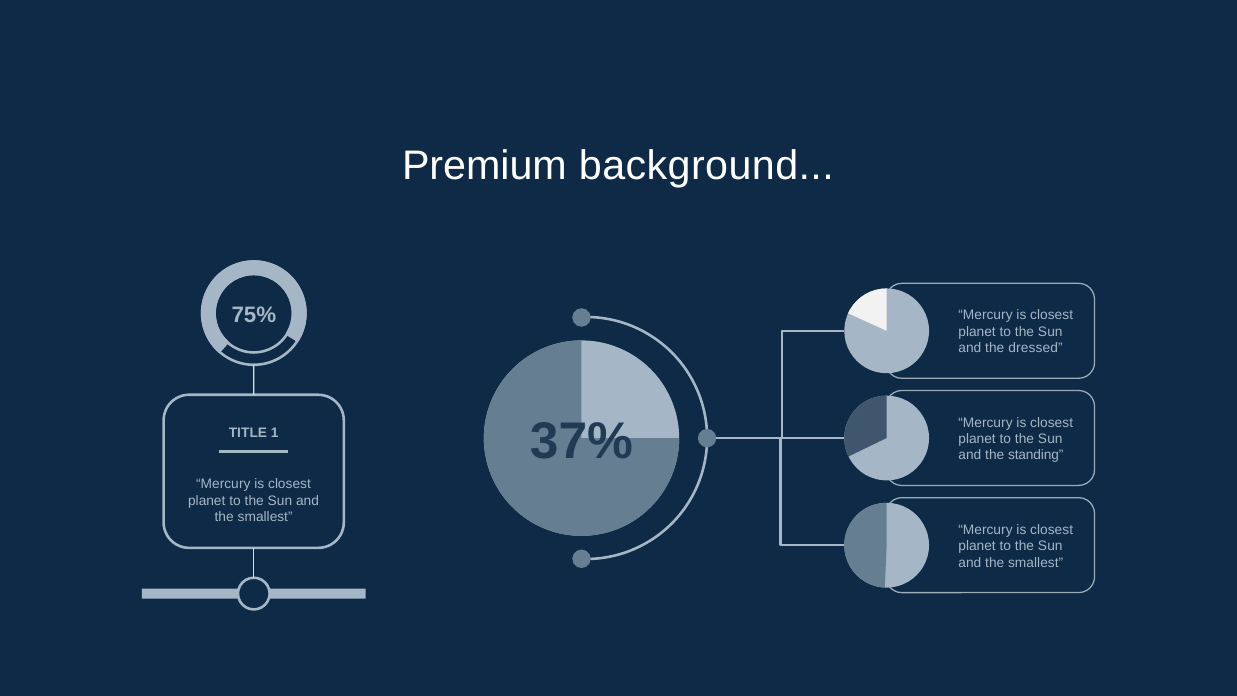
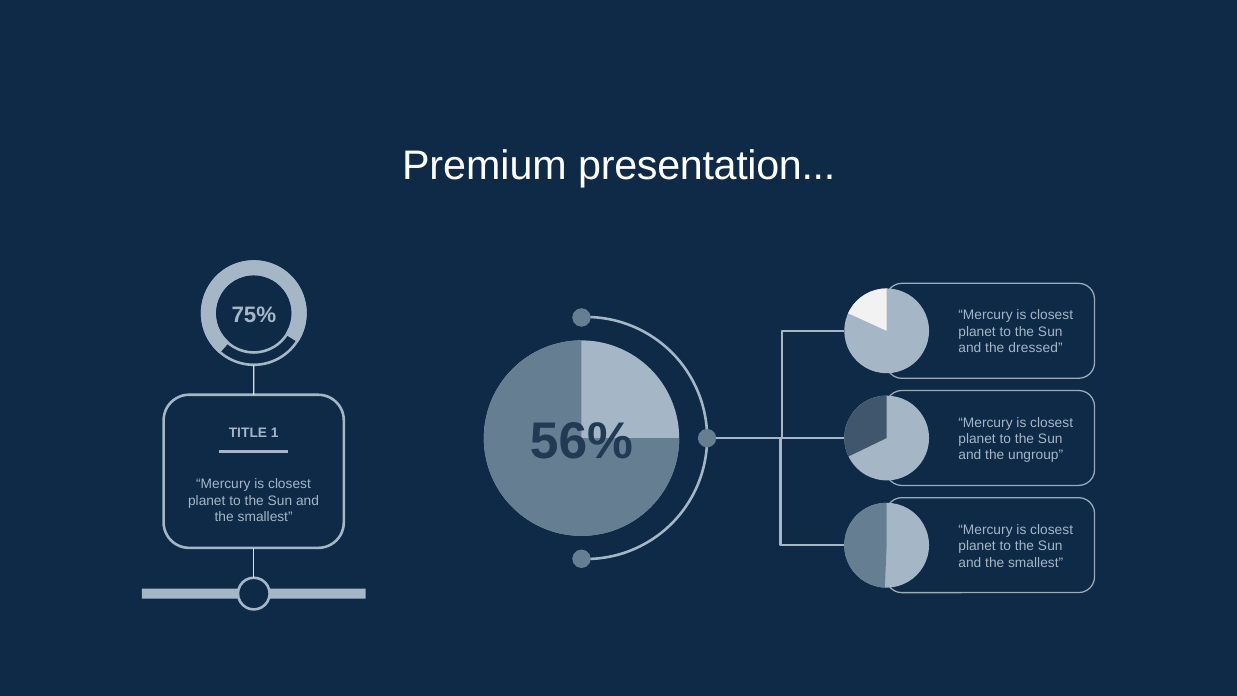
background: background -> presentation
37%: 37% -> 56%
standing: standing -> ungroup
